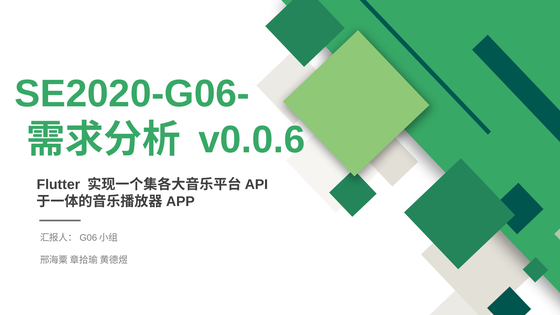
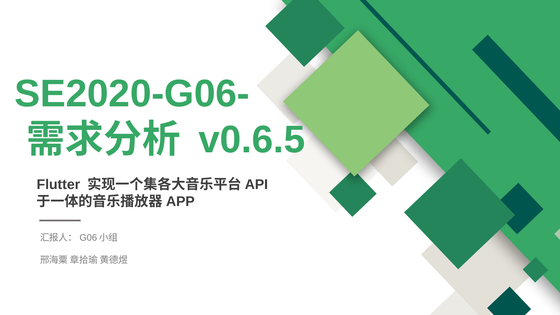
v0.0.6: v0.0.6 -> v0.6.5
